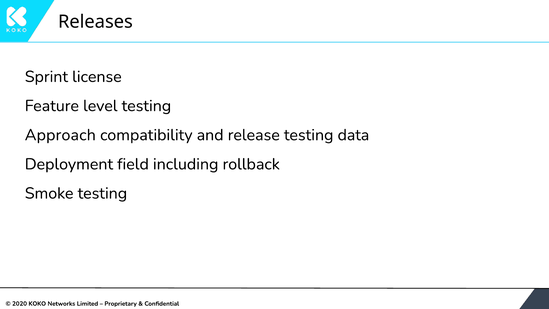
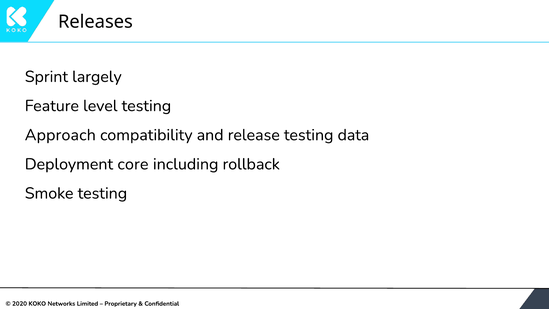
license: license -> largely
field: field -> core
